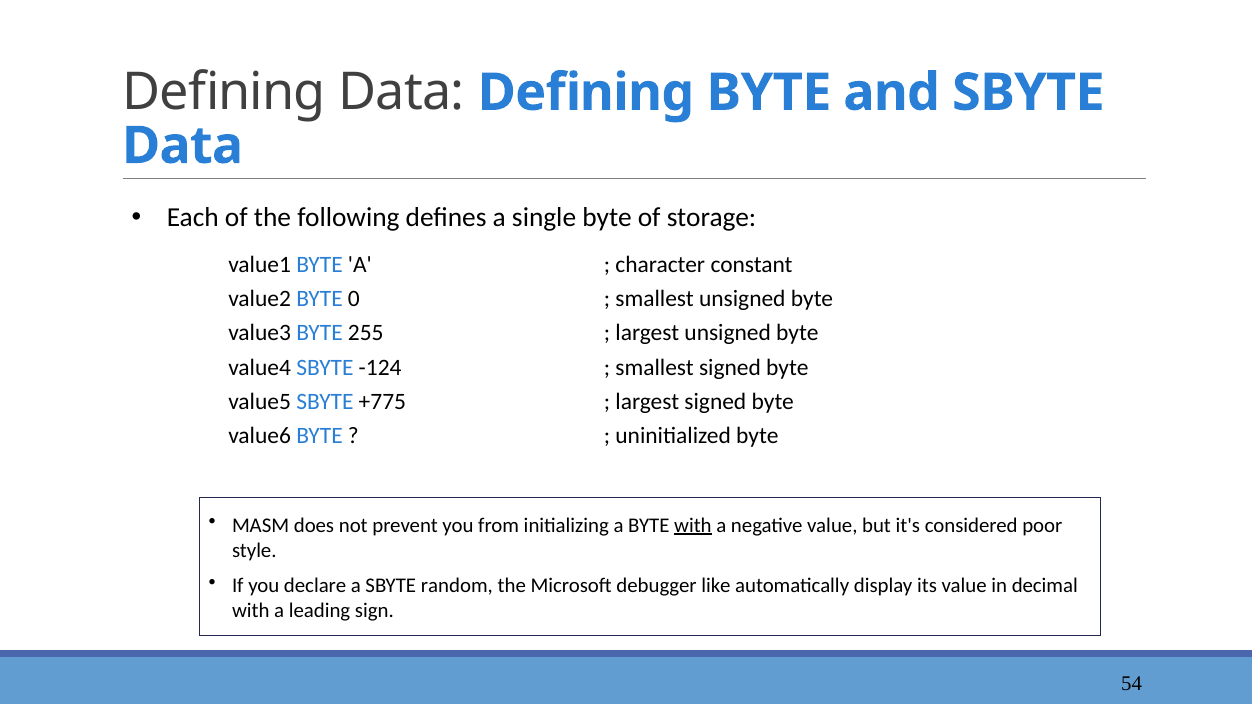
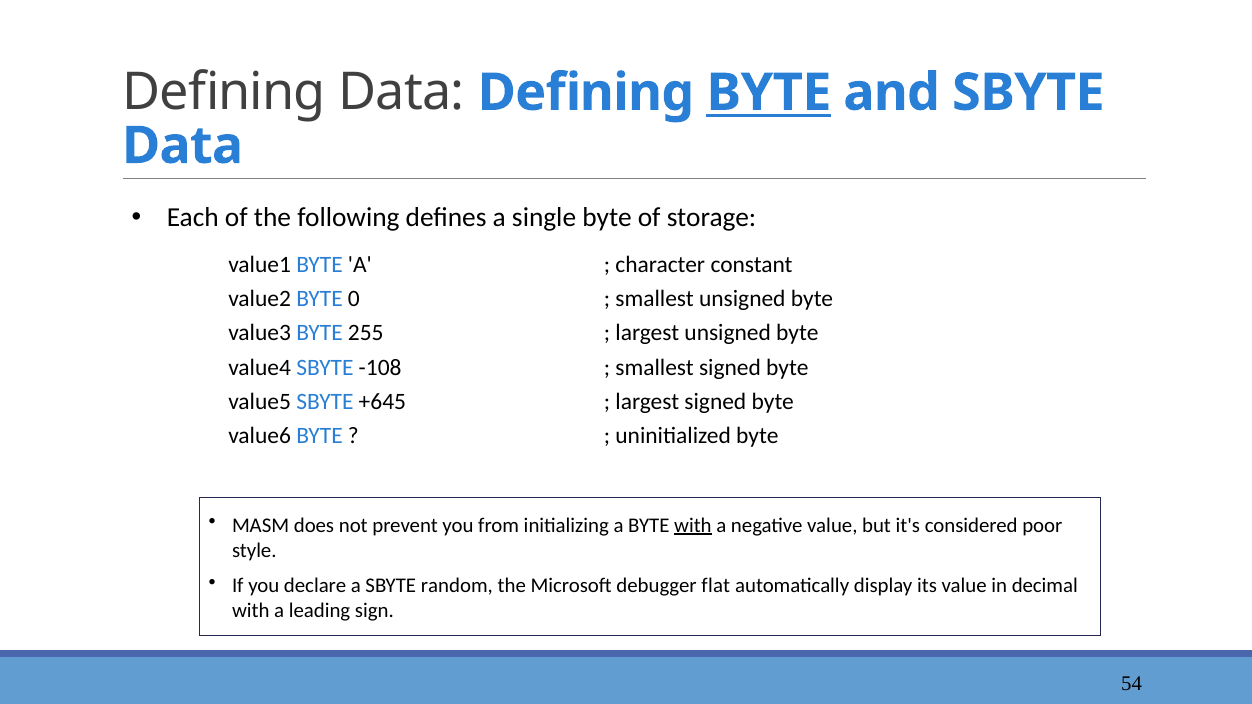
BYTE at (769, 93) underline: none -> present
-124: -124 -> -108
+775: +775 -> +645
like: like -> flat
